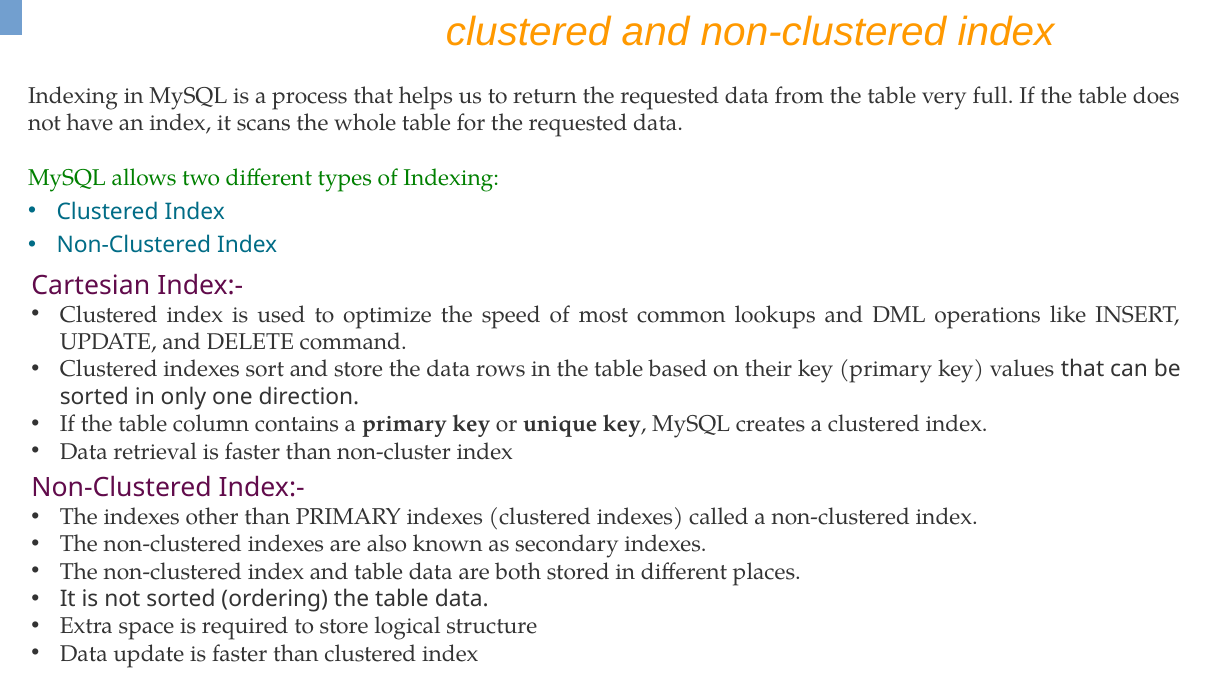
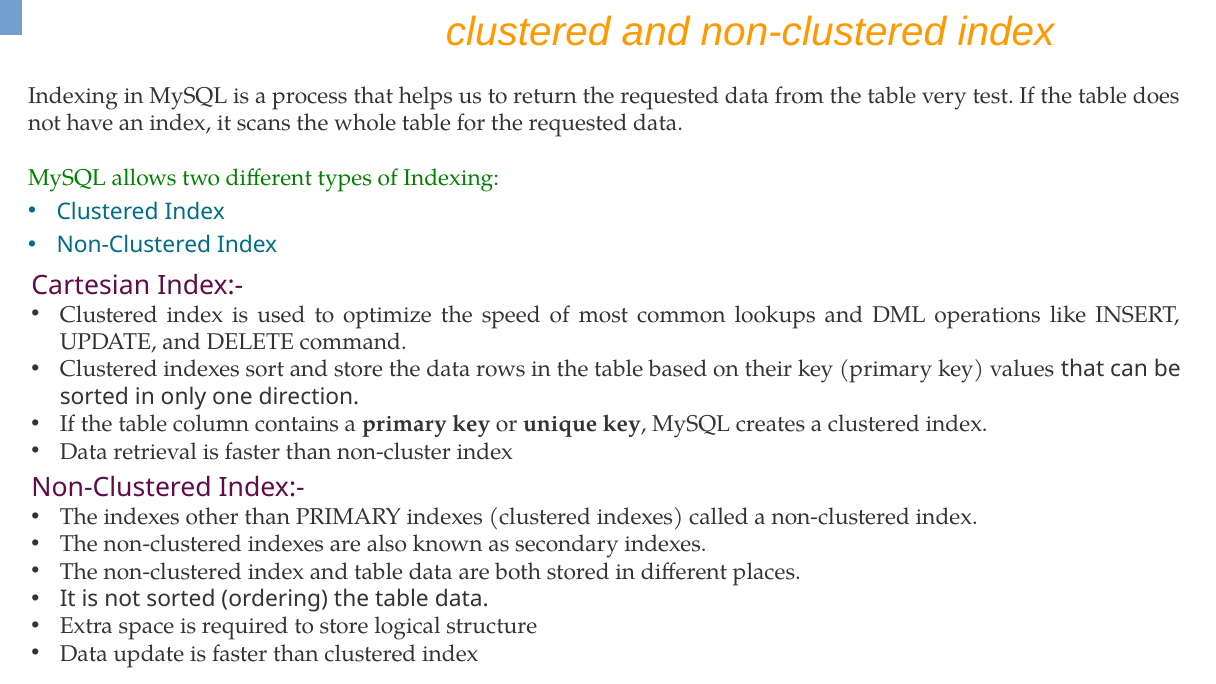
full: full -> test
